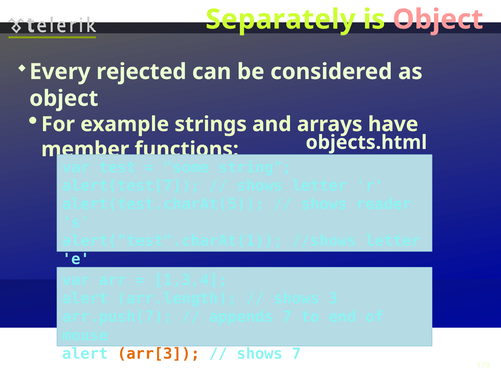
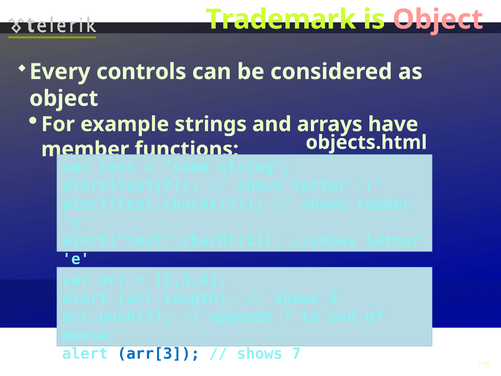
Separately: Separately -> Trademark
rejected: rejected -> controls
arr[3 colour: orange -> blue
